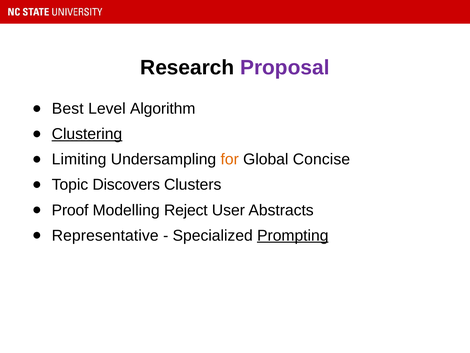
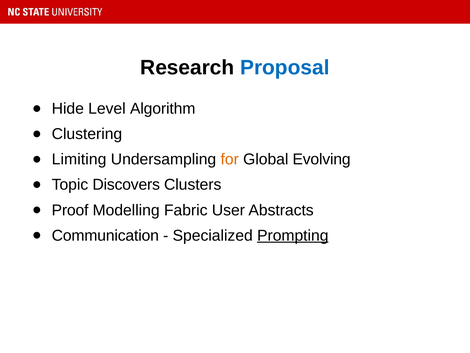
Proposal colour: purple -> blue
Best: Best -> Hide
Clustering underline: present -> none
Concise: Concise -> Evolving
Reject: Reject -> Fabric
Representative: Representative -> Communication
